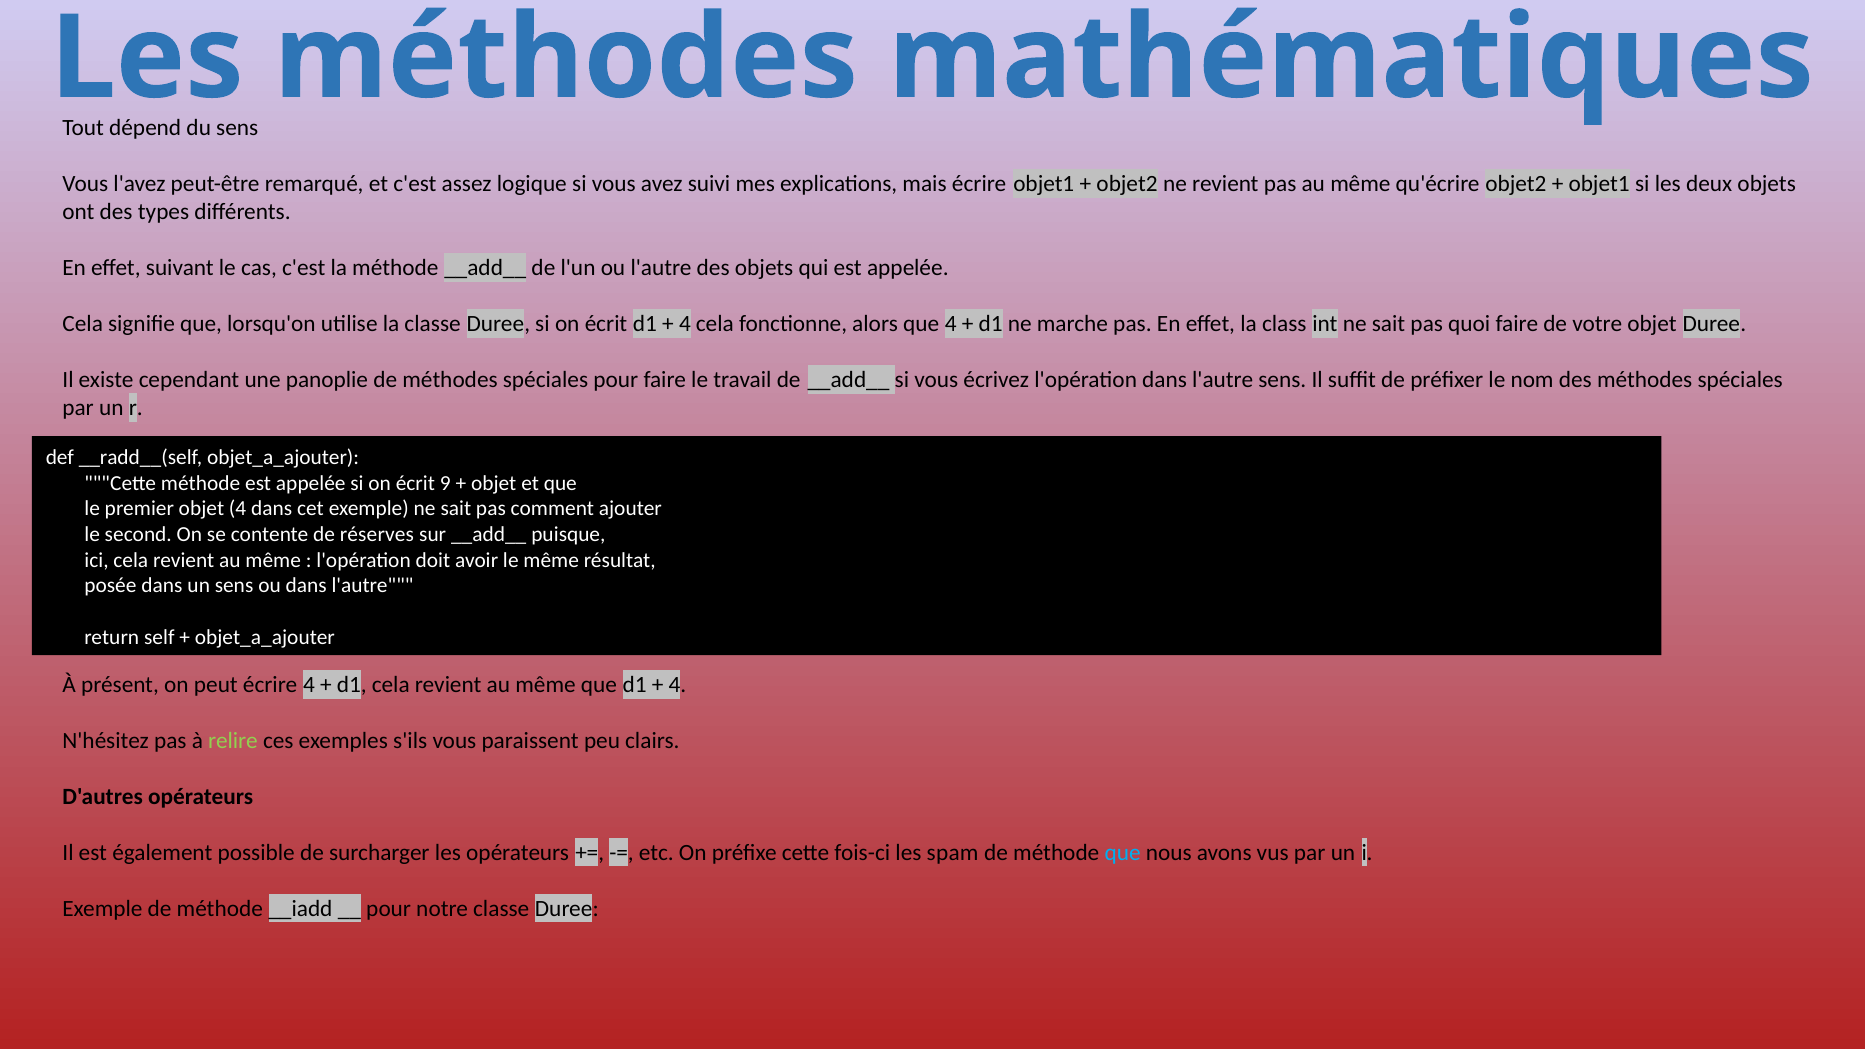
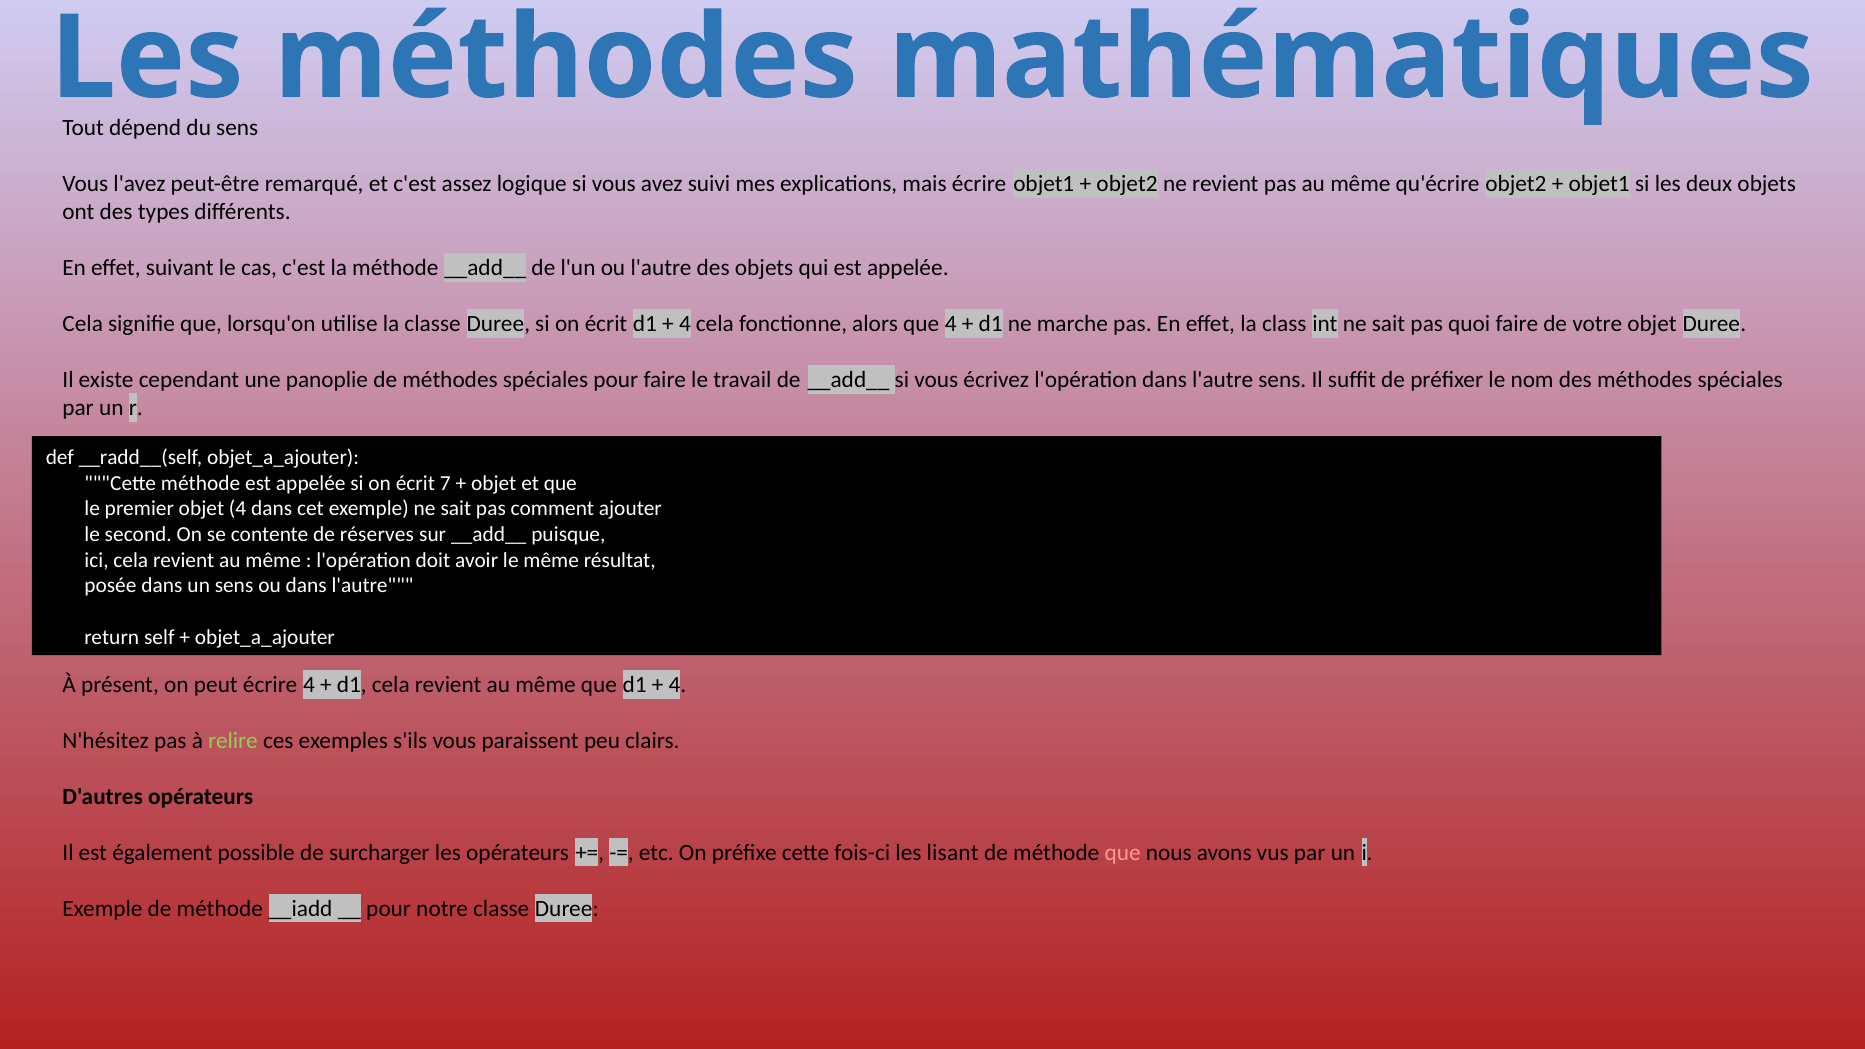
9: 9 -> 7
spam: spam -> lisant
que at (1123, 852) colour: light blue -> pink
